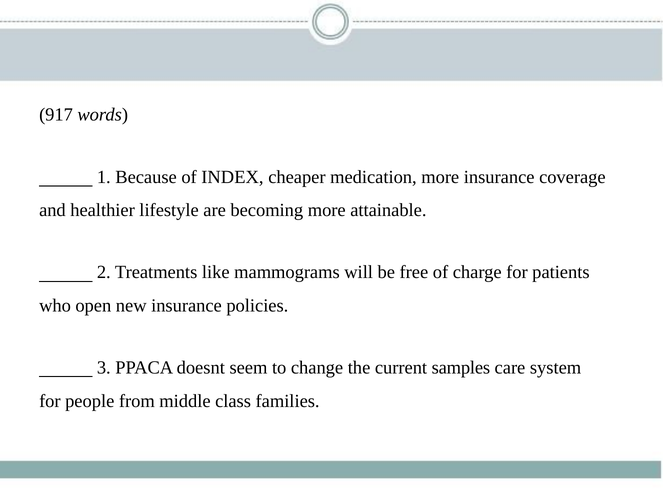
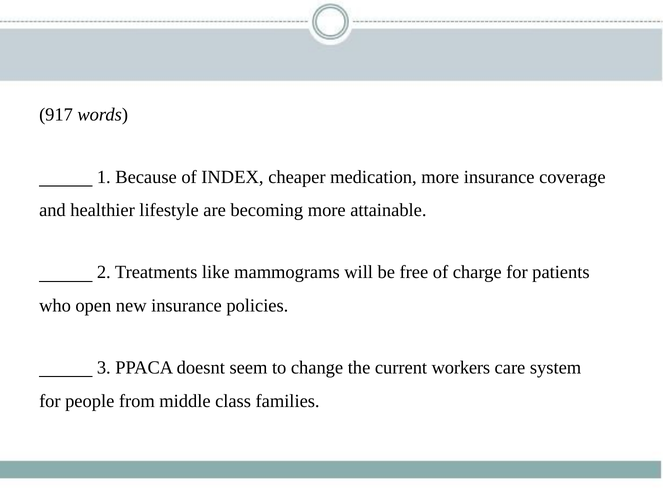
samples: samples -> workers
